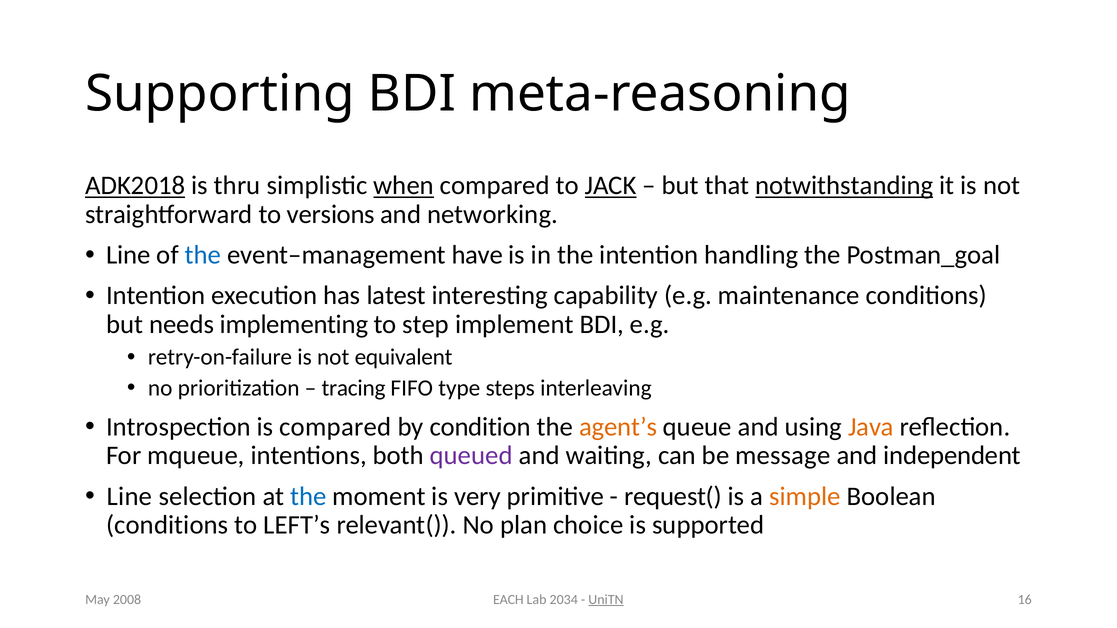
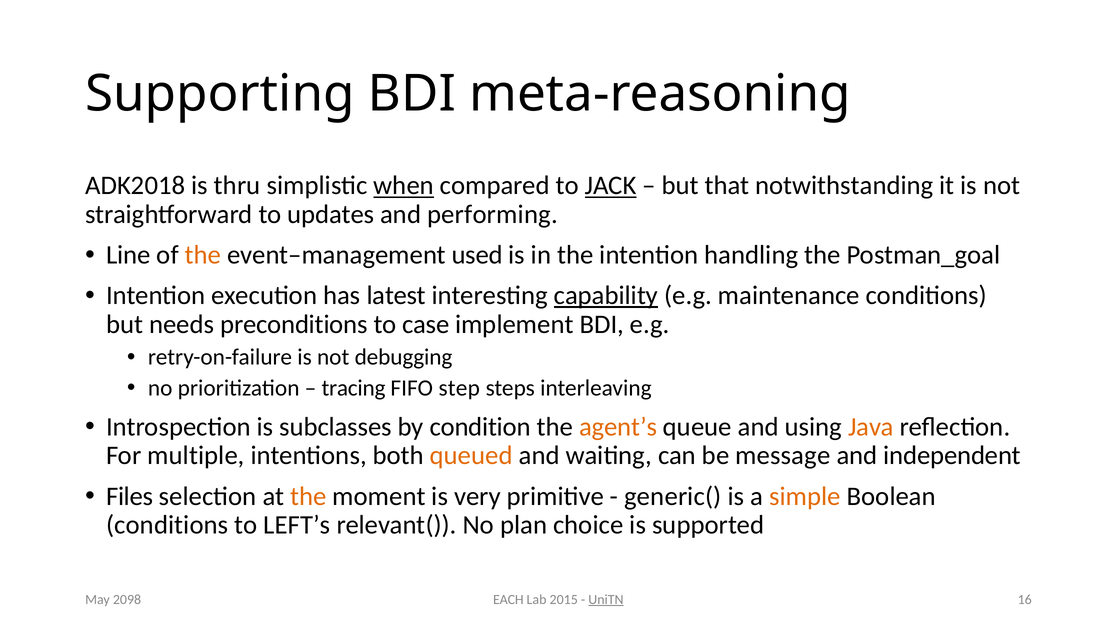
ADK2018 underline: present -> none
notwithstanding underline: present -> none
versions: versions -> updates
networking: networking -> performing
the at (203, 255) colour: blue -> orange
have: have -> used
capability underline: none -> present
implementing: implementing -> preconditions
step: step -> case
equivalent: equivalent -> debugging
type: type -> step
is compared: compared -> subclasses
mqueue: mqueue -> multiple
queued colour: purple -> orange
Line at (129, 496): Line -> Files
the at (308, 496) colour: blue -> orange
request(: request( -> generic(
2034: 2034 -> 2015
2008: 2008 -> 2098
